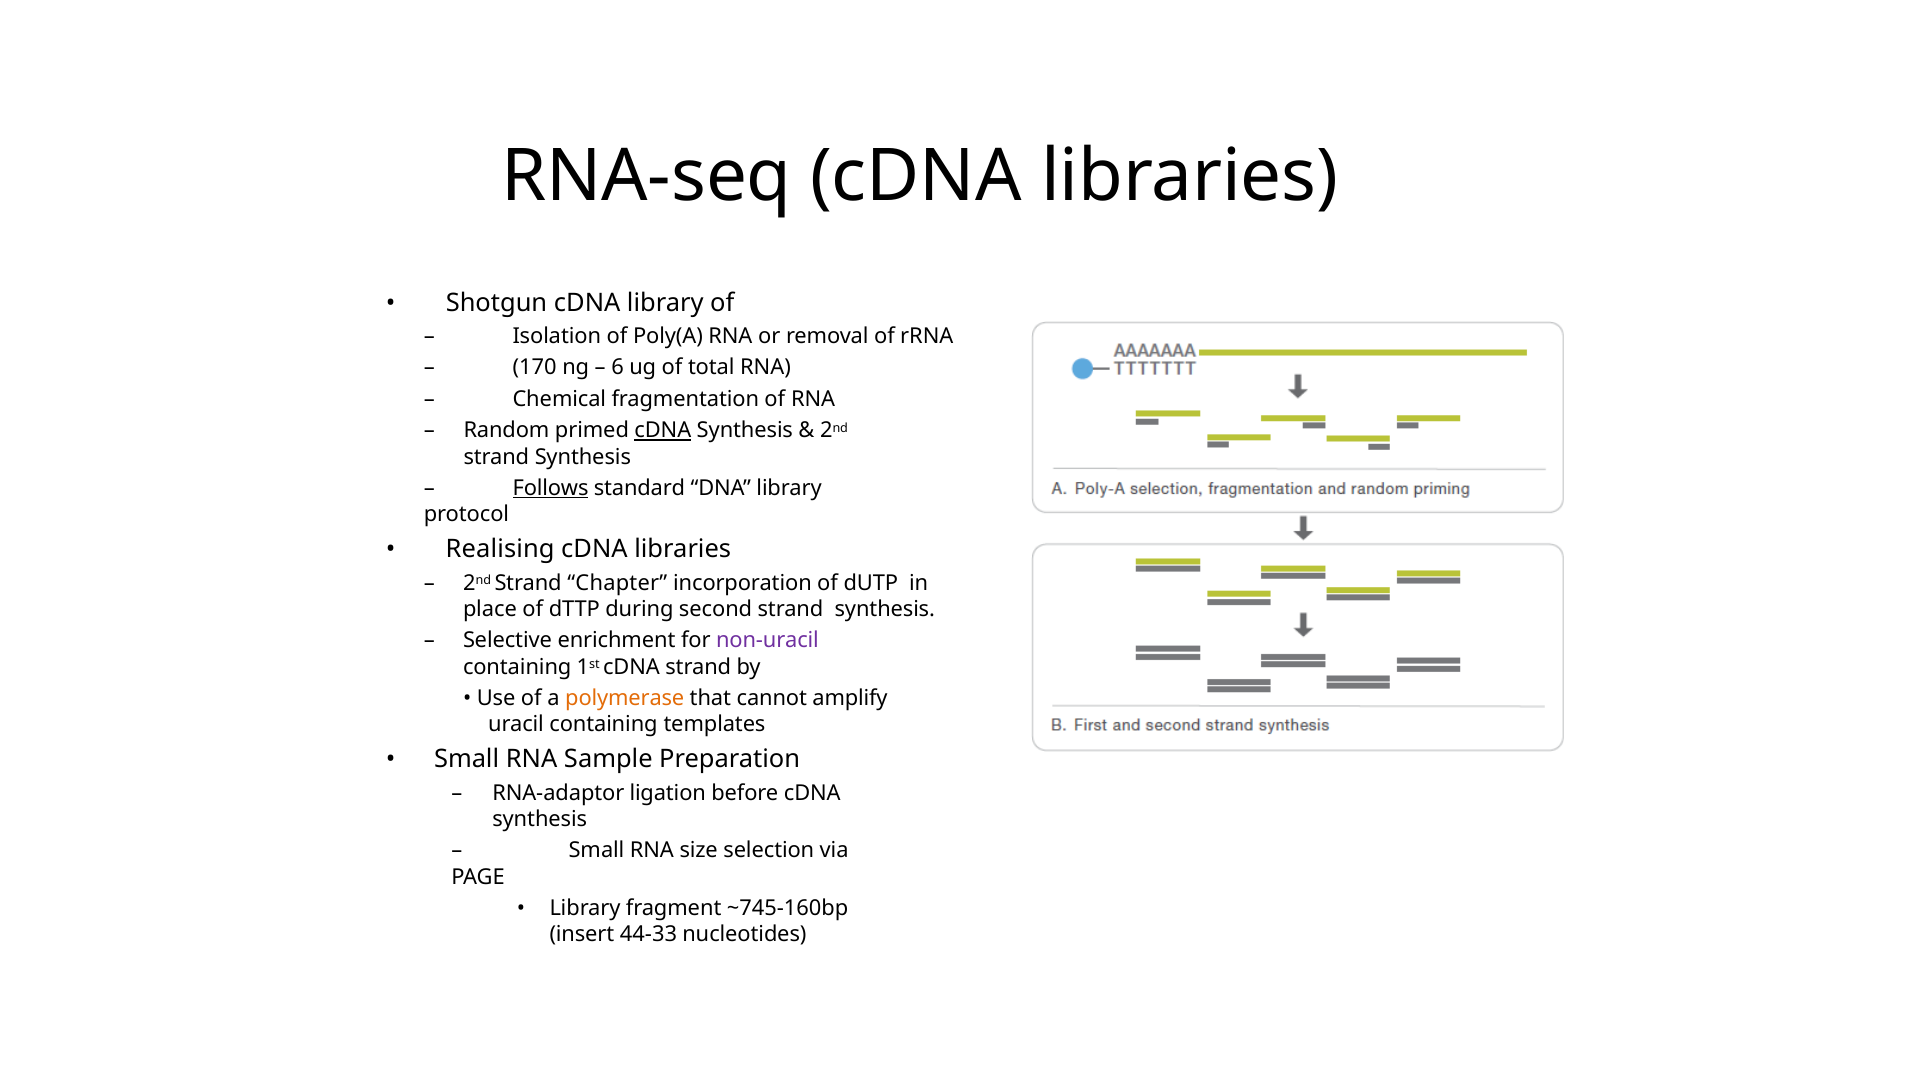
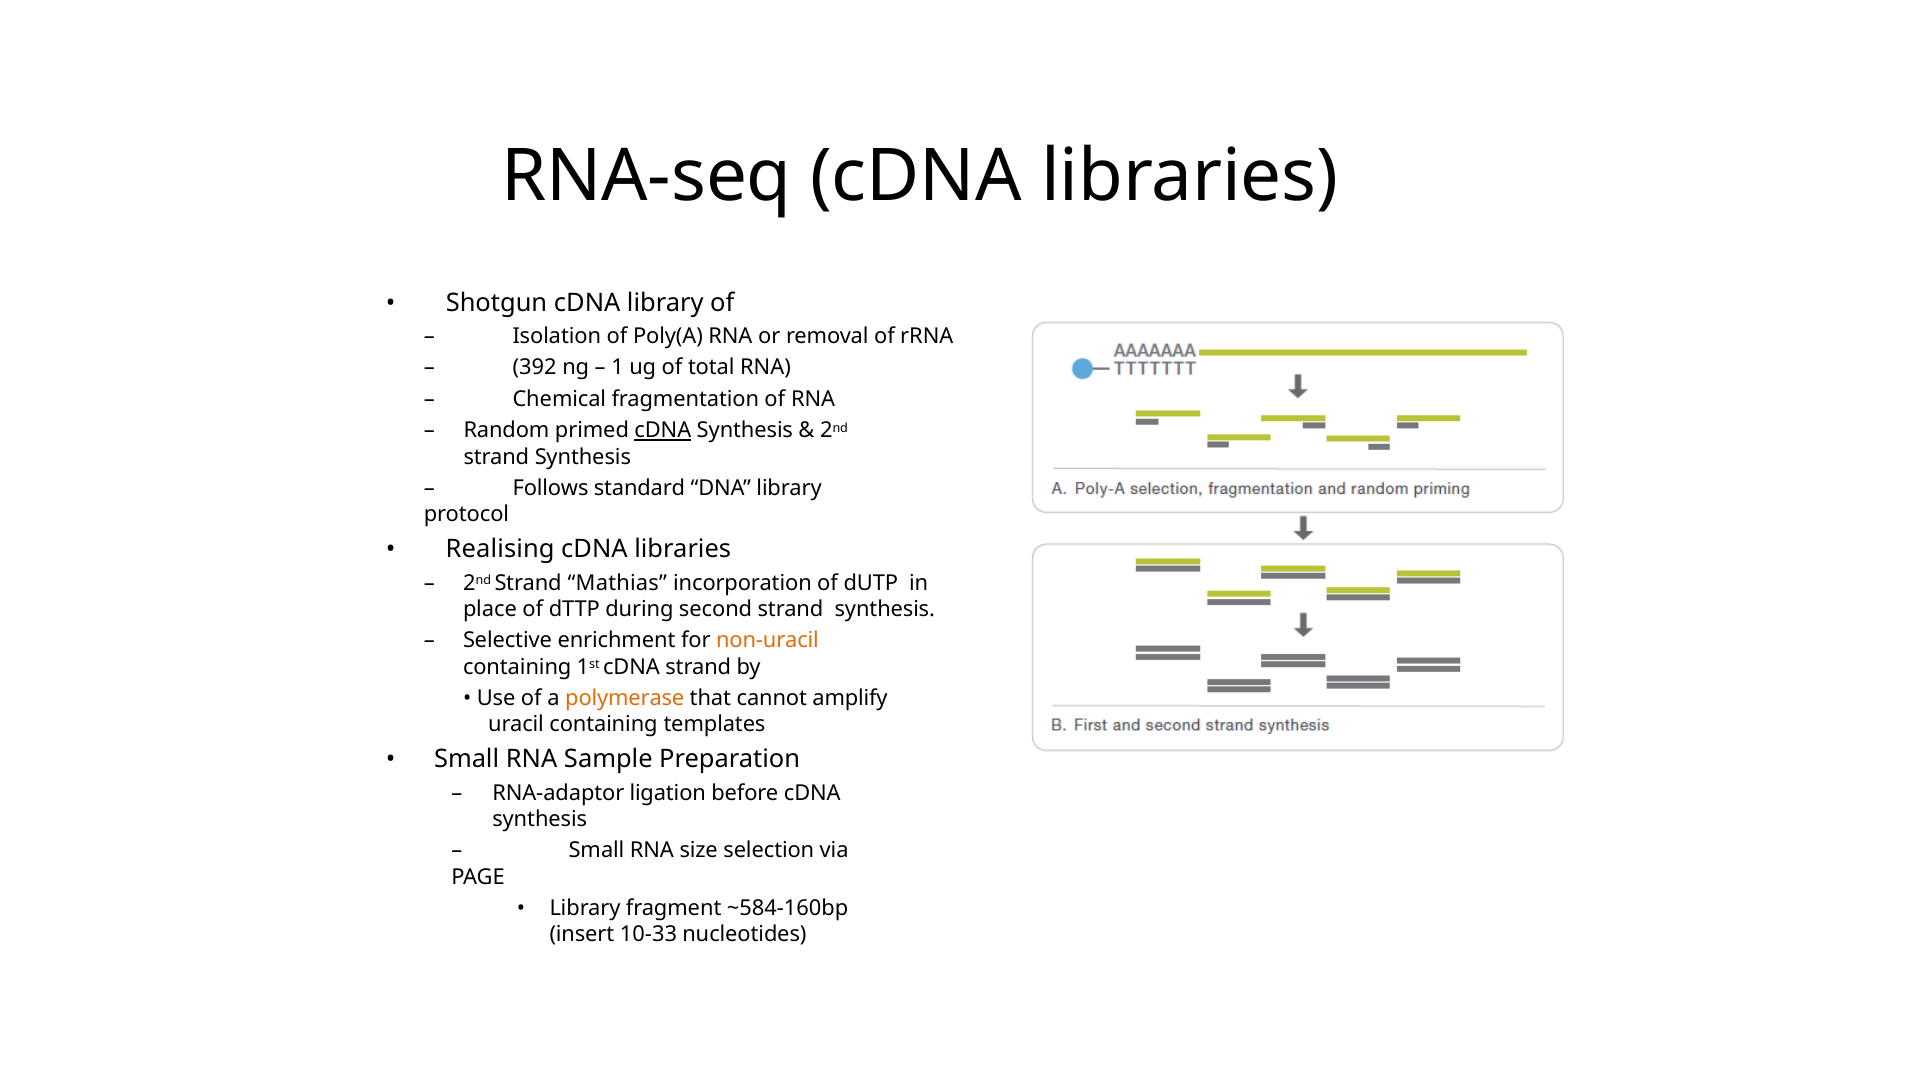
170: 170 -> 392
6: 6 -> 1
Follows underline: present -> none
Chapter: Chapter -> Mathias
non-uracil colour: purple -> orange
~745-160bp: ~745-160bp -> ~584-160bp
44-33: 44-33 -> 10-33
